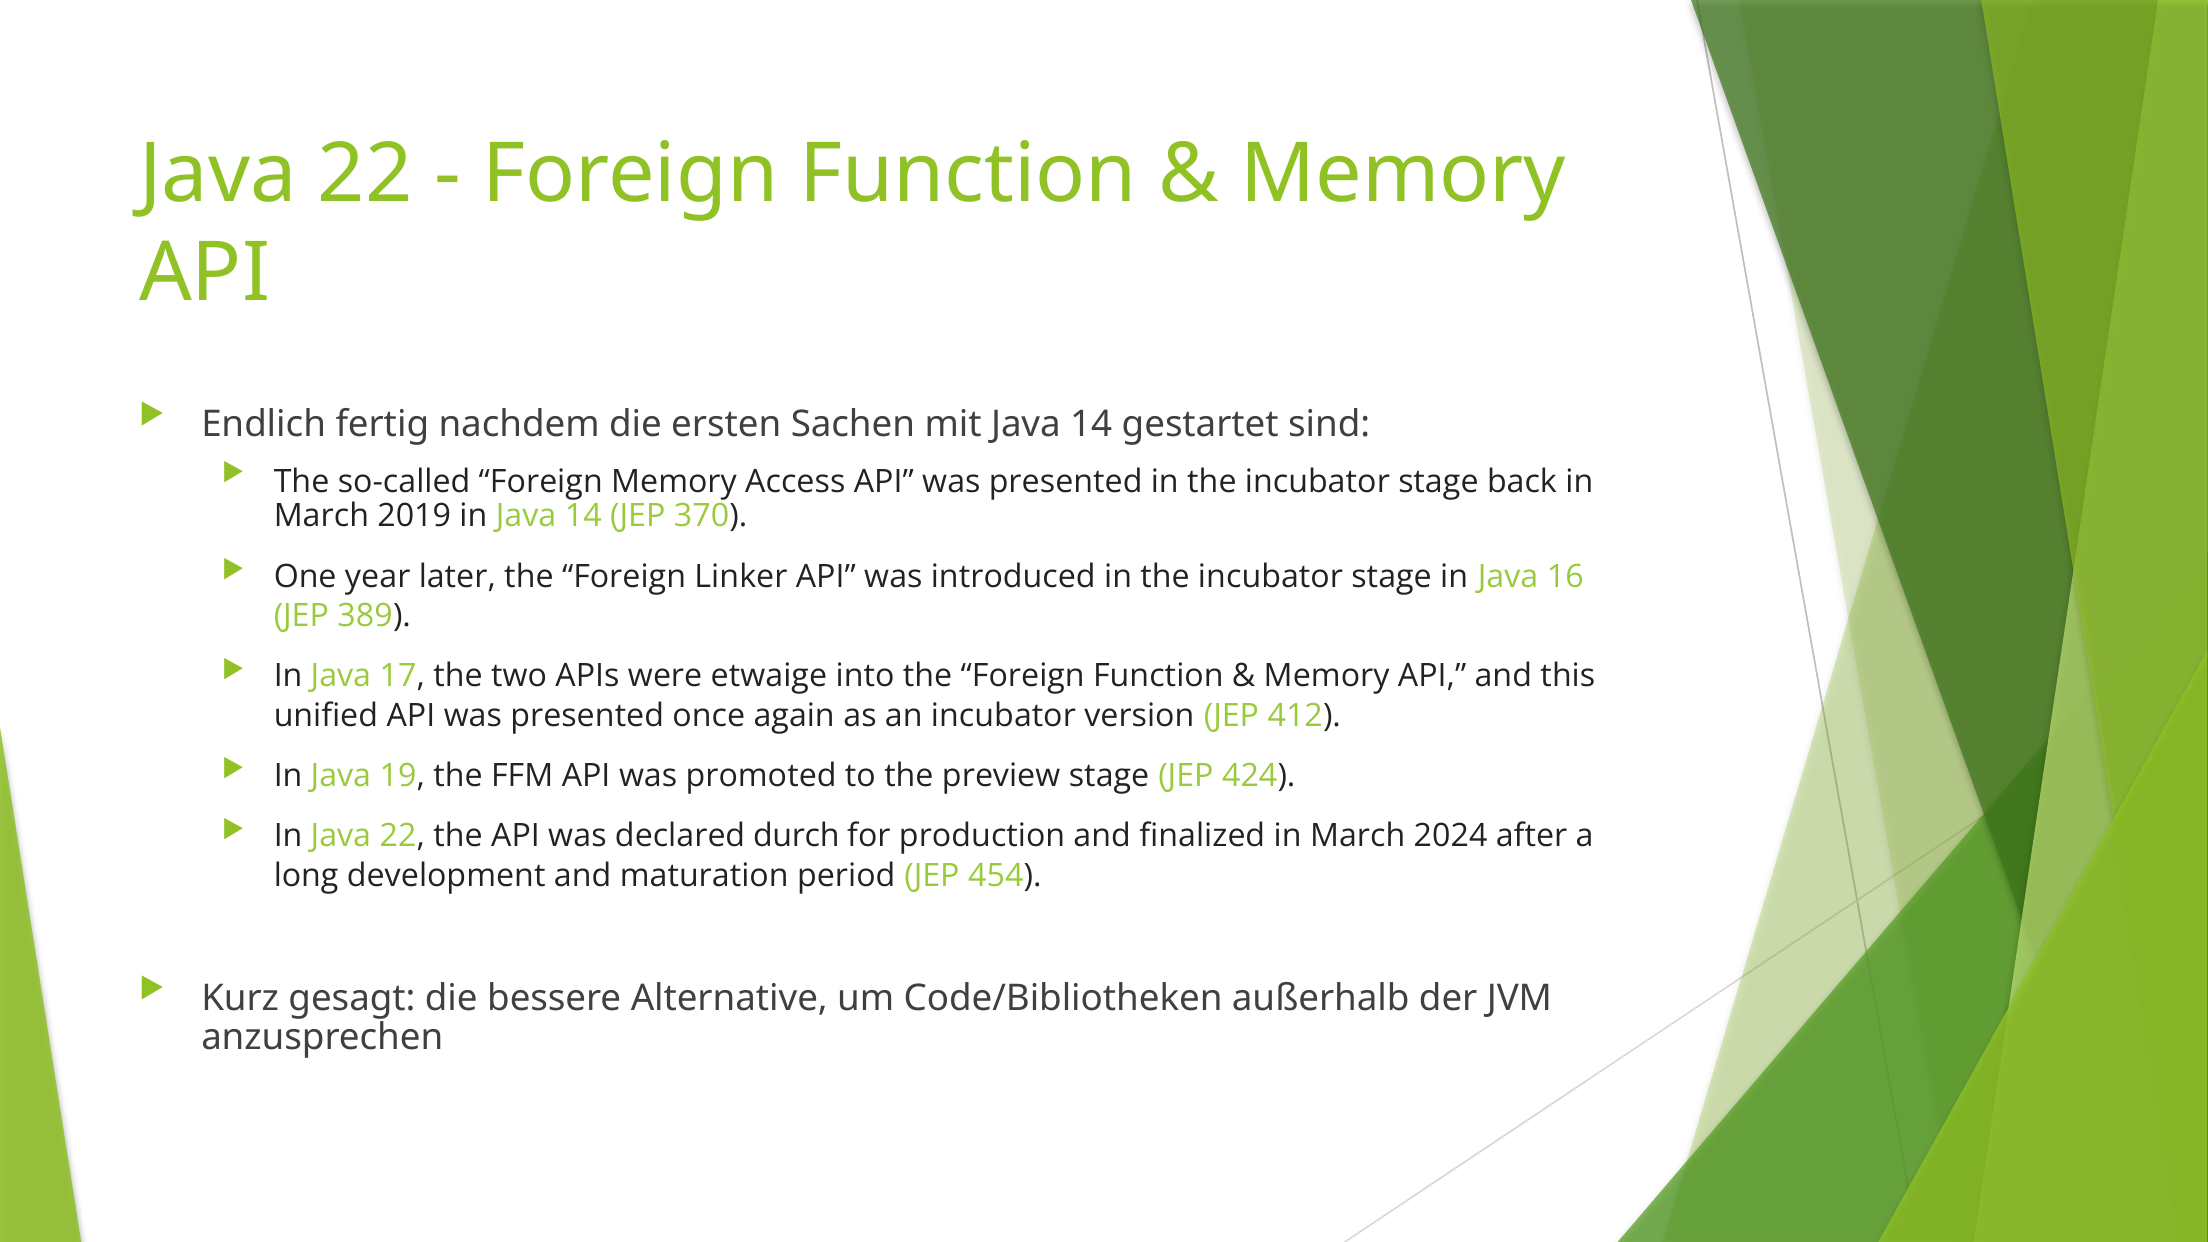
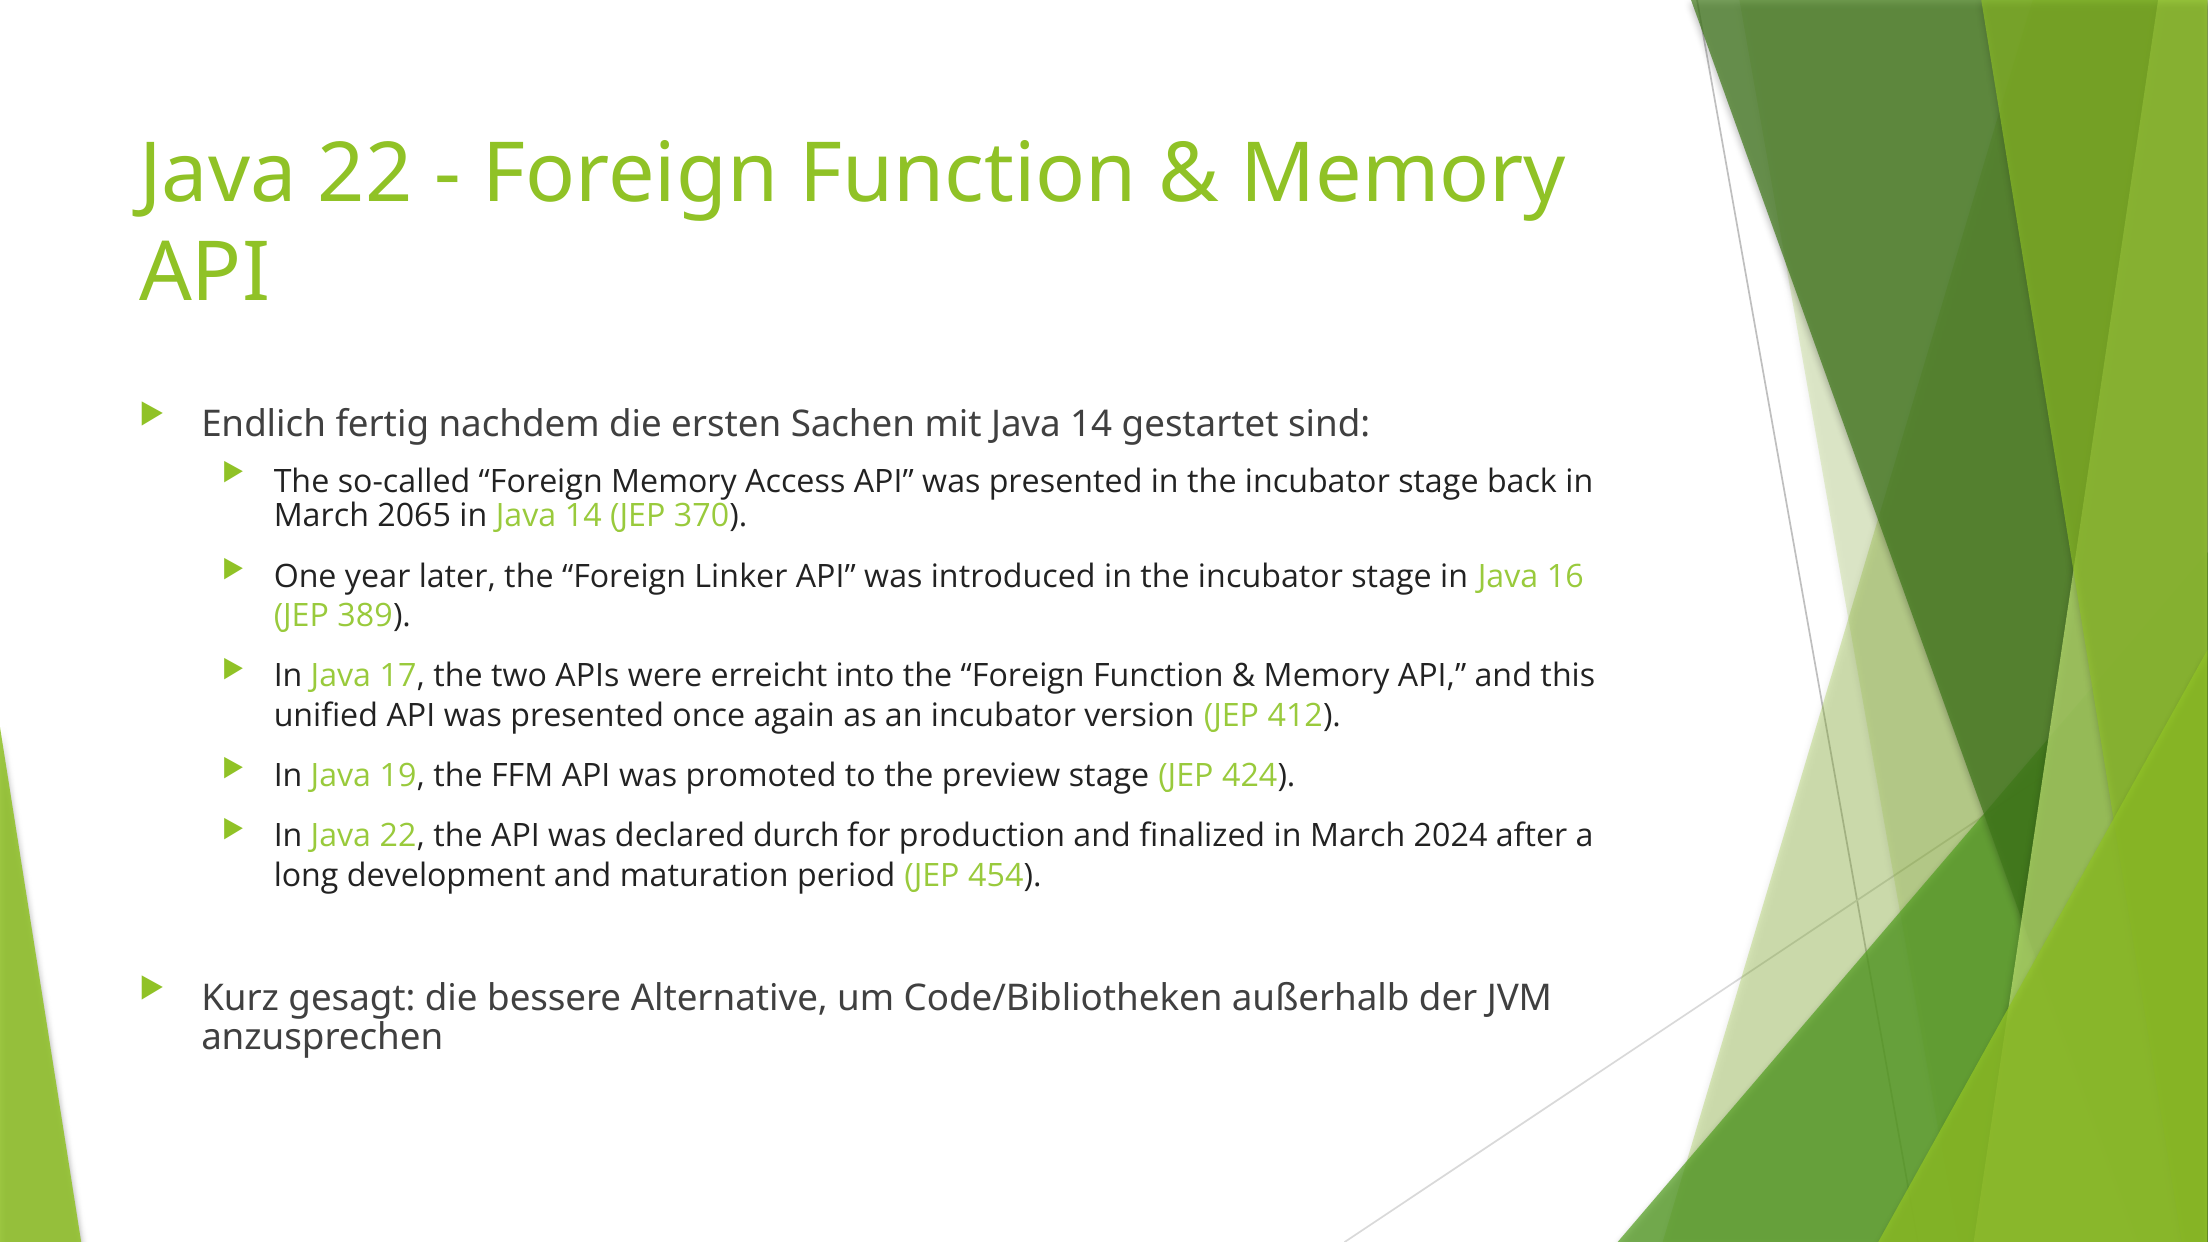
2019: 2019 -> 2065
etwaige: etwaige -> erreicht
